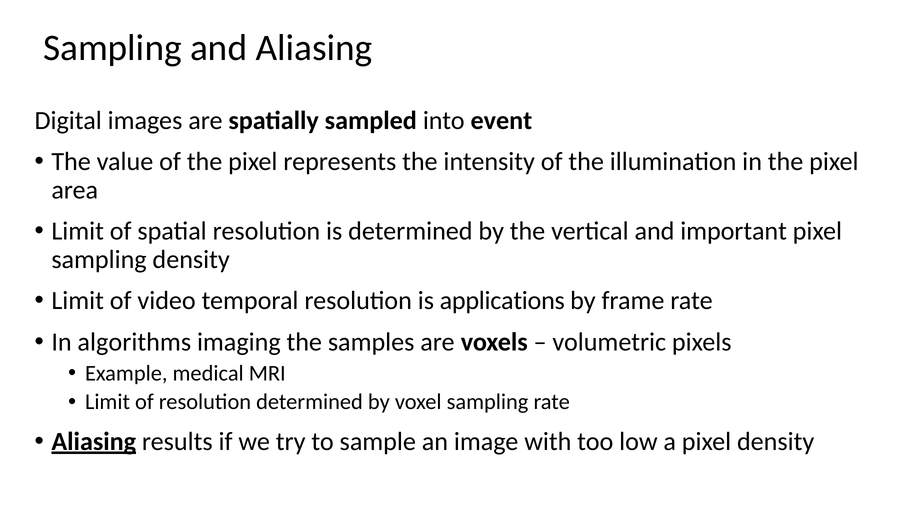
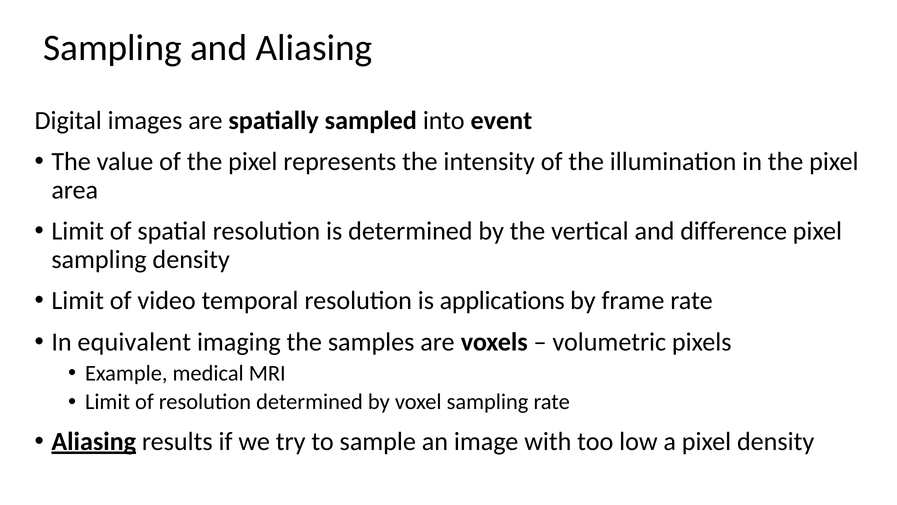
important: important -> difference
algorithms: algorithms -> equivalent
